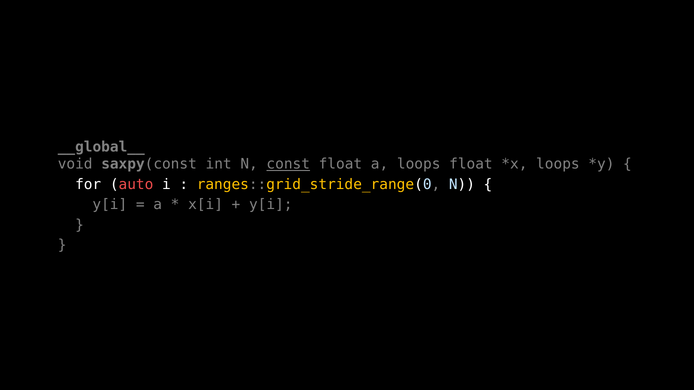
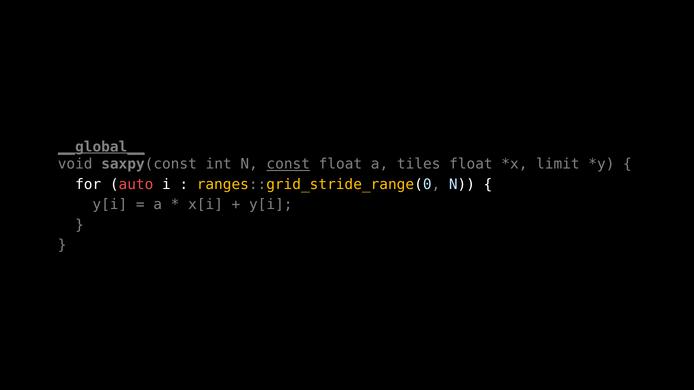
__global__ underline: none -> present
a loops: loops -> tiles
loops at (558, 164): loops -> limit
